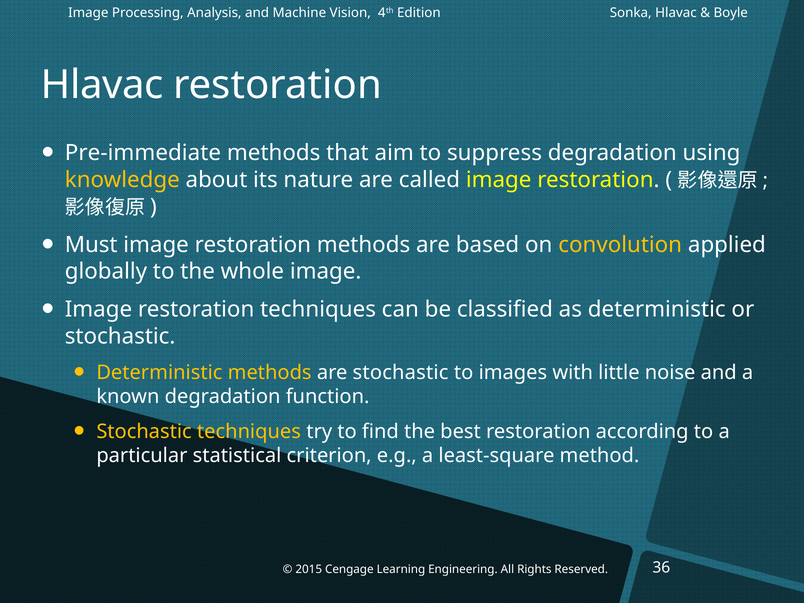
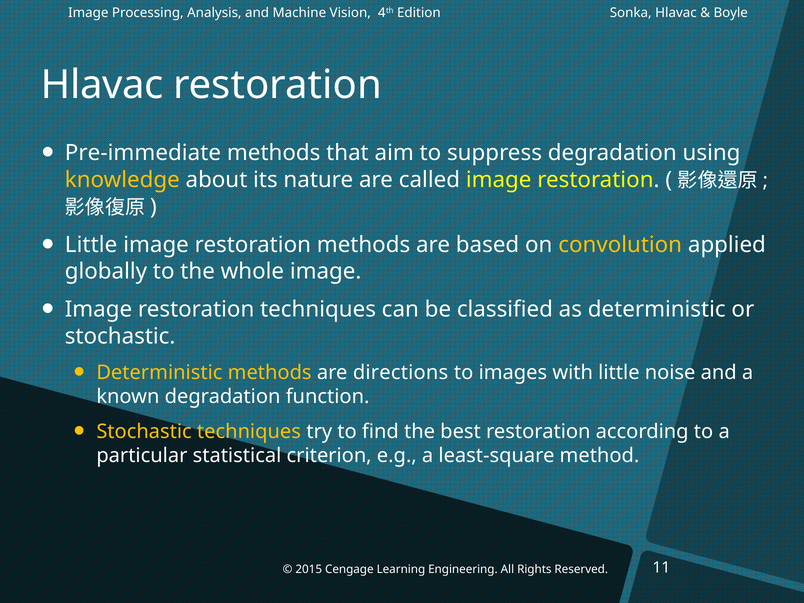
Must at (91, 245): Must -> Little
are stochastic: stochastic -> directions
36: 36 -> 11
